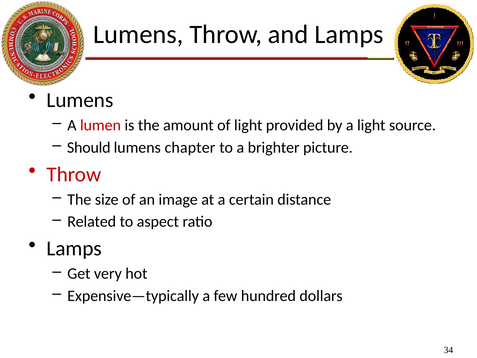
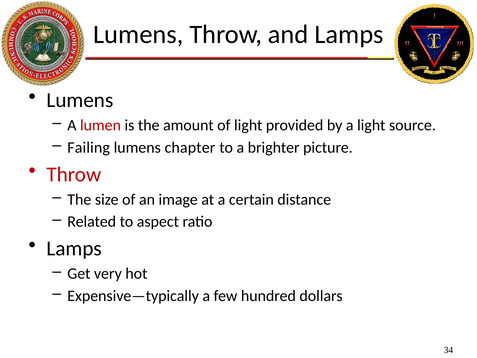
Should: Should -> Failing
